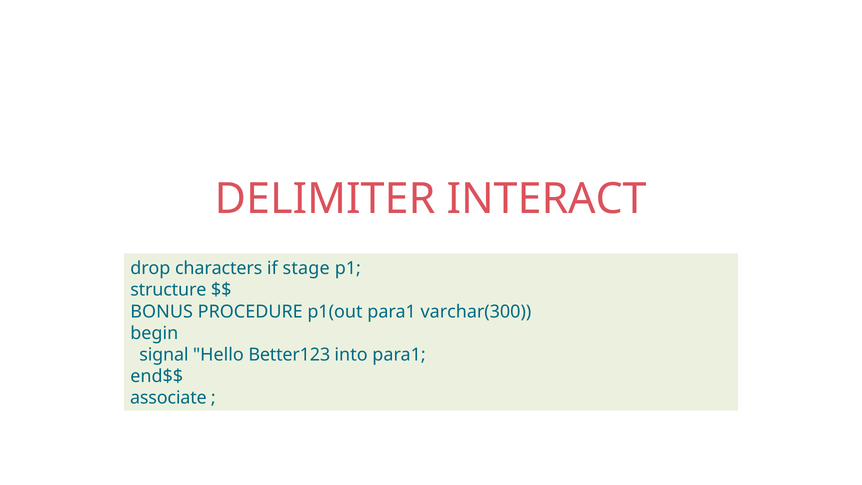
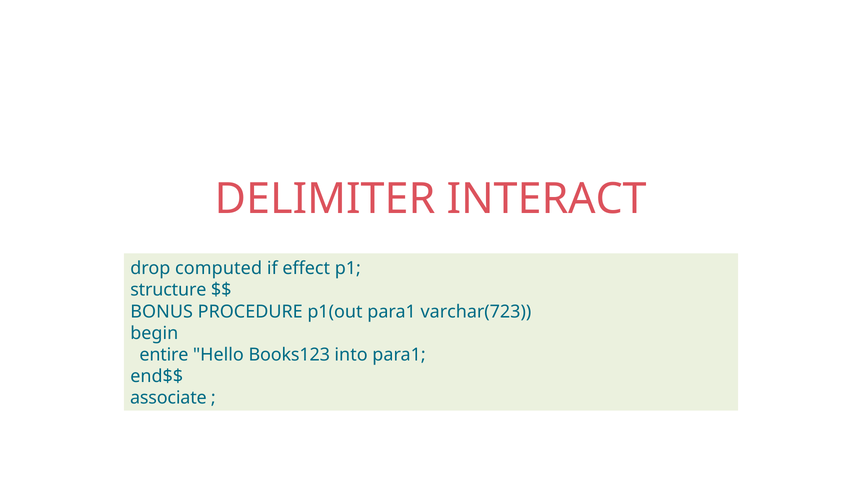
characters: characters -> computed
stage: stage -> effect
varchar(300: varchar(300 -> varchar(723
signal: signal -> entire
Better123: Better123 -> Books123
